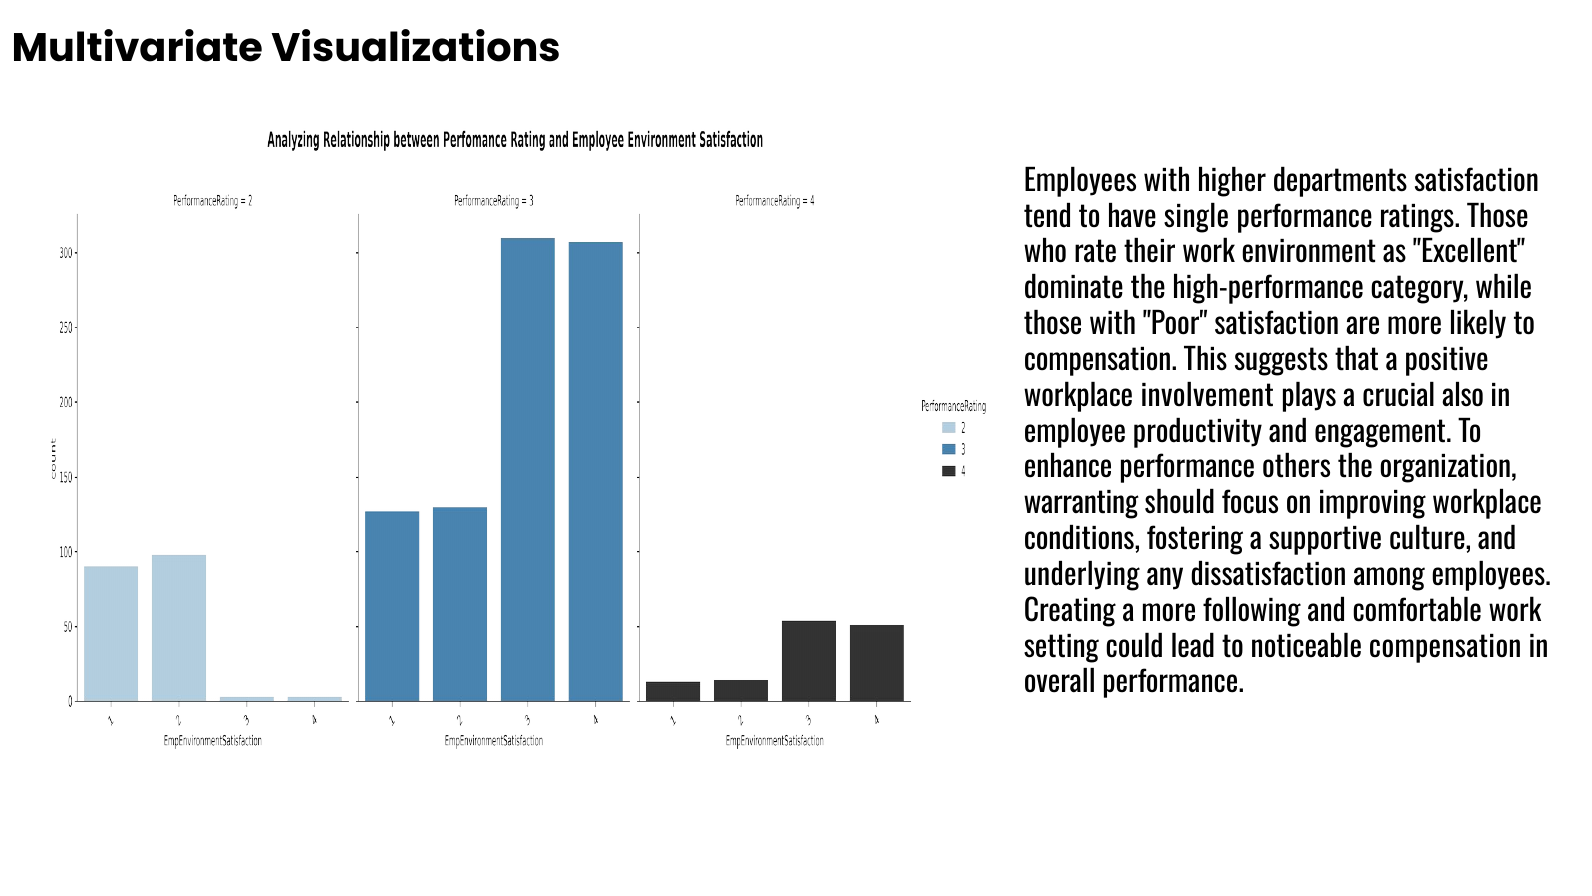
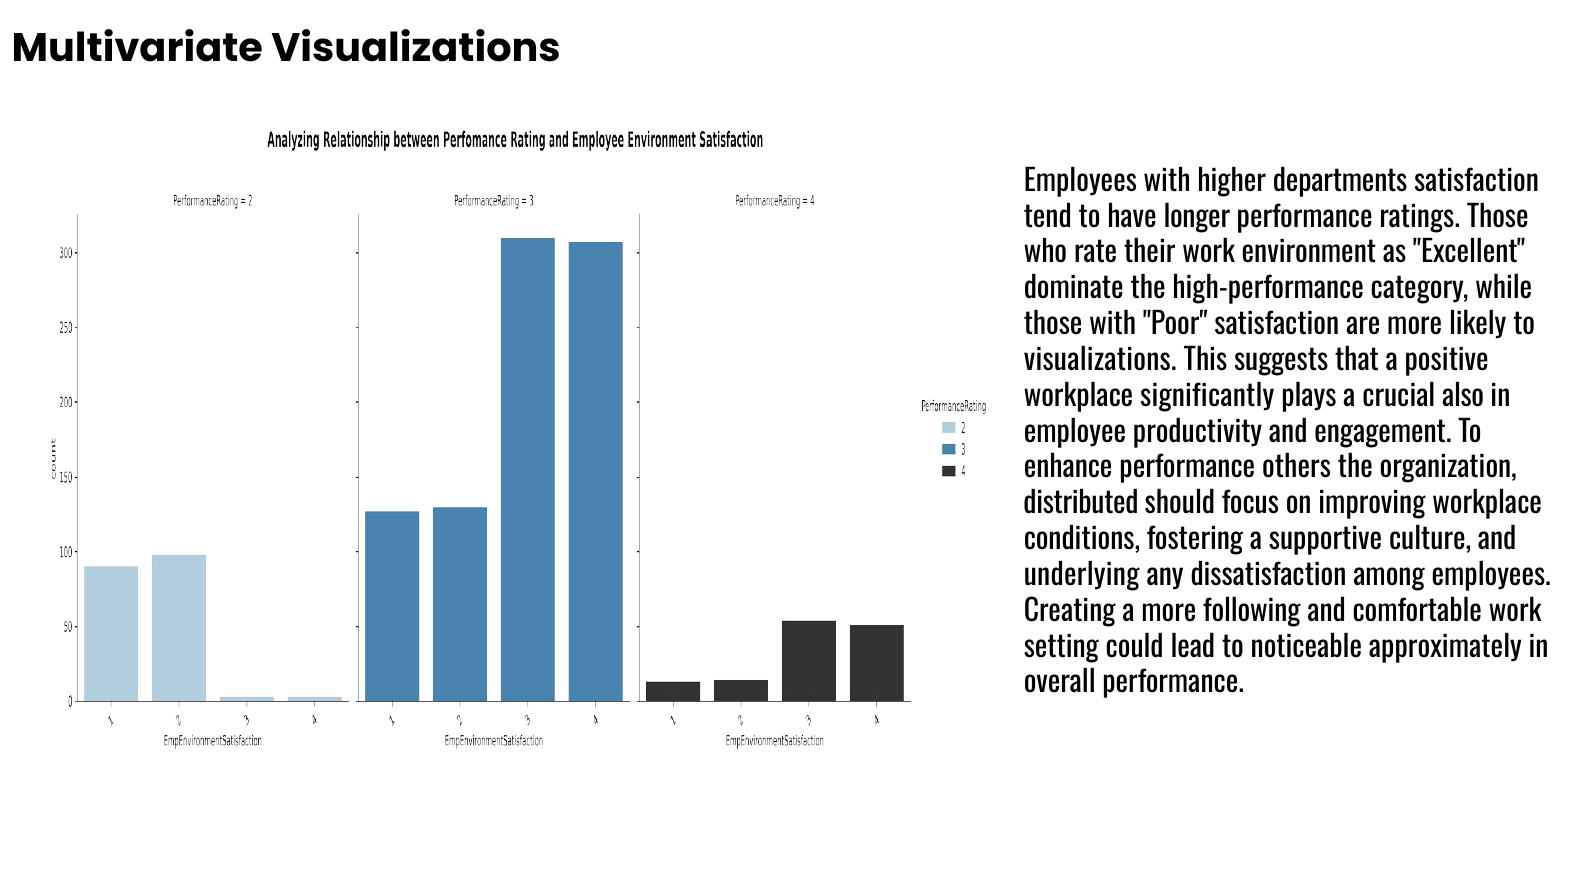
single: single -> longer
compensation at (1100, 360): compensation -> visualizations
involvement: involvement -> significantly
warranting: warranting -> distributed
noticeable compensation: compensation -> approximately
